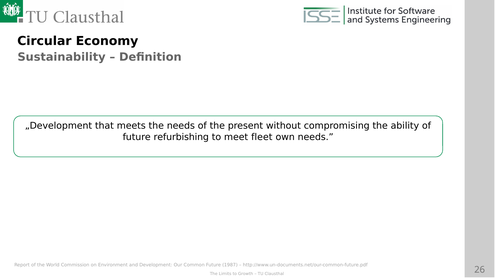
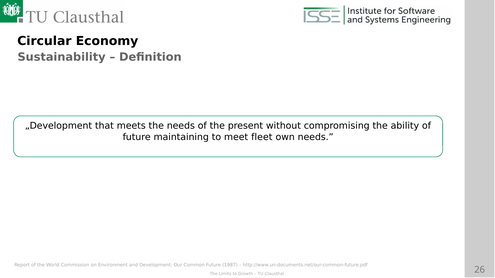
refurbishing: refurbishing -> maintaining
